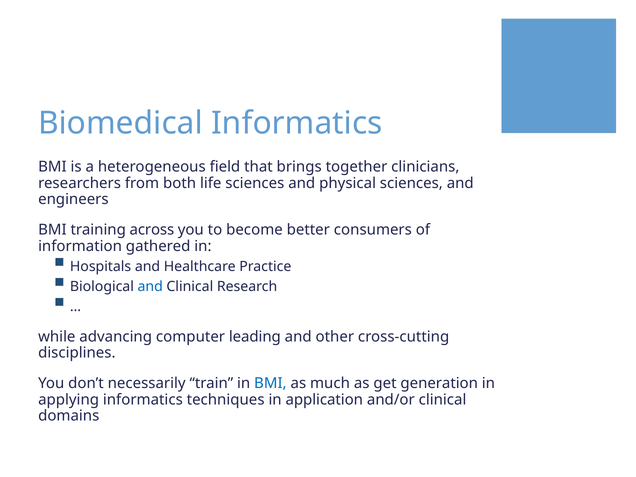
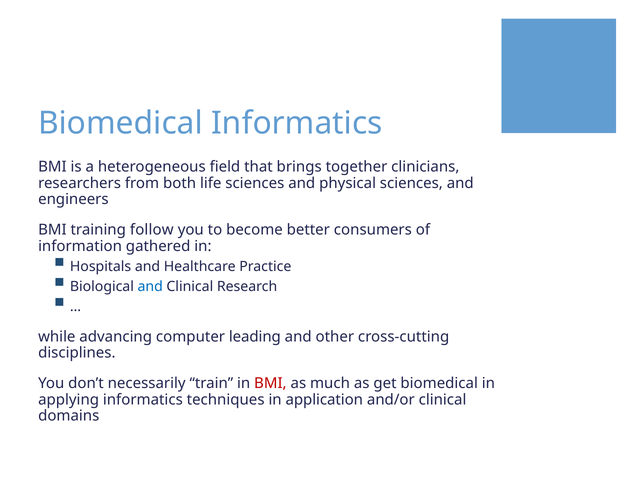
across: across -> follow
BMI at (270, 383) colour: blue -> red
get generation: generation -> biomedical
